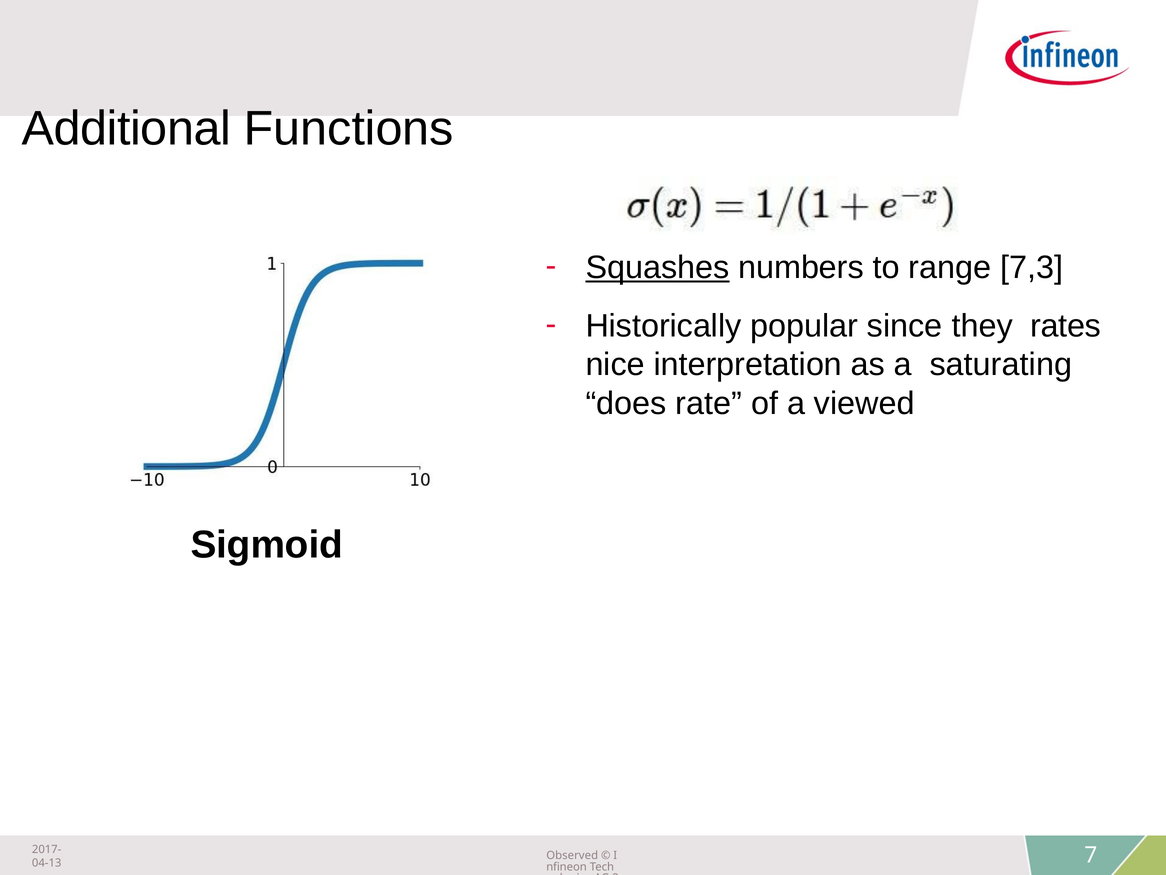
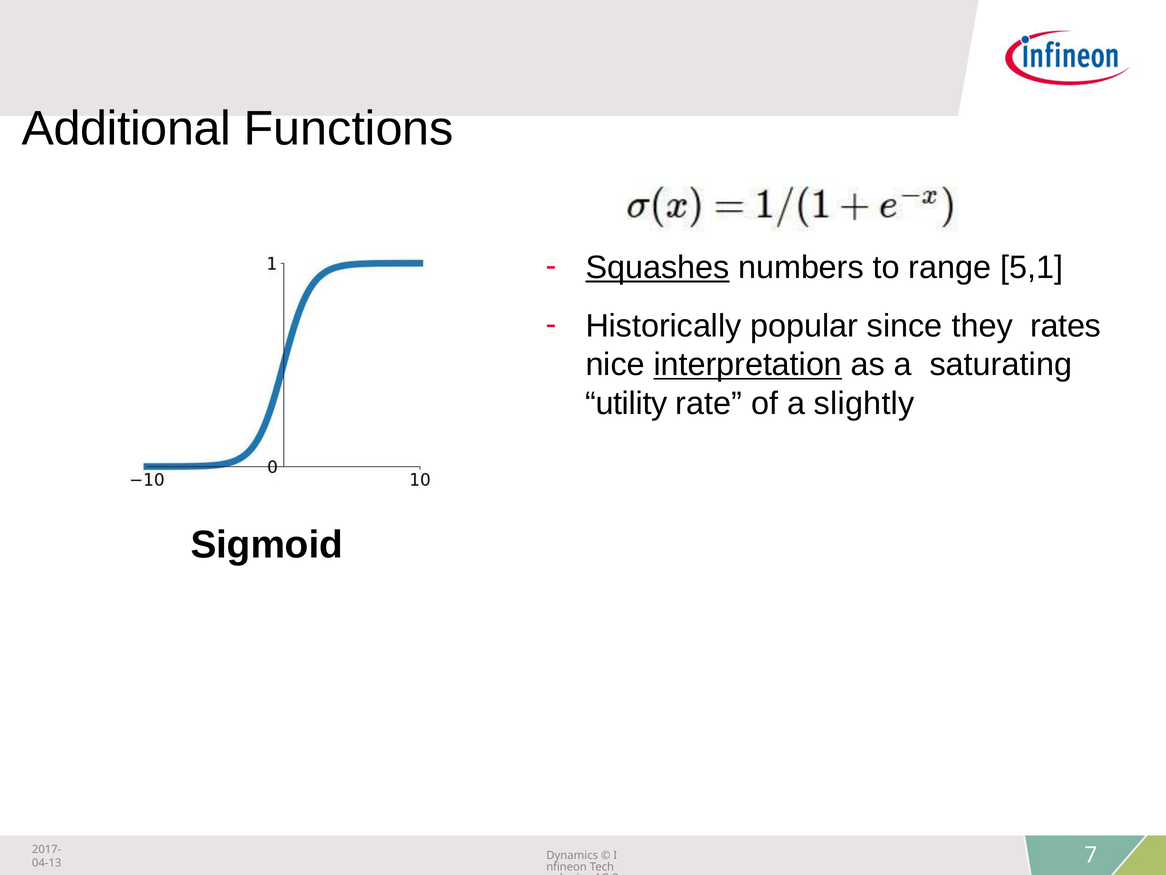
7,3: 7,3 -> 5,1
interpretation underline: none -> present
does: does -> utility
viewed: viewed -> slightly
Observed: Observed -> Dynamics
